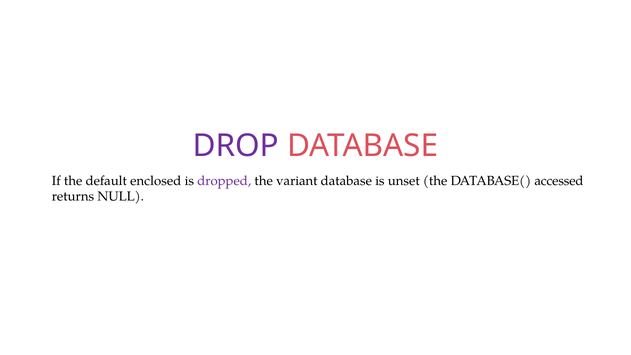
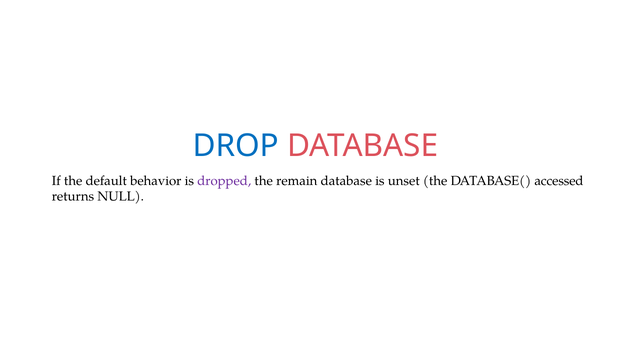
DROP colour: purple -> blue
enclosed: enclosed -> behavior
variant: variant -> remain
